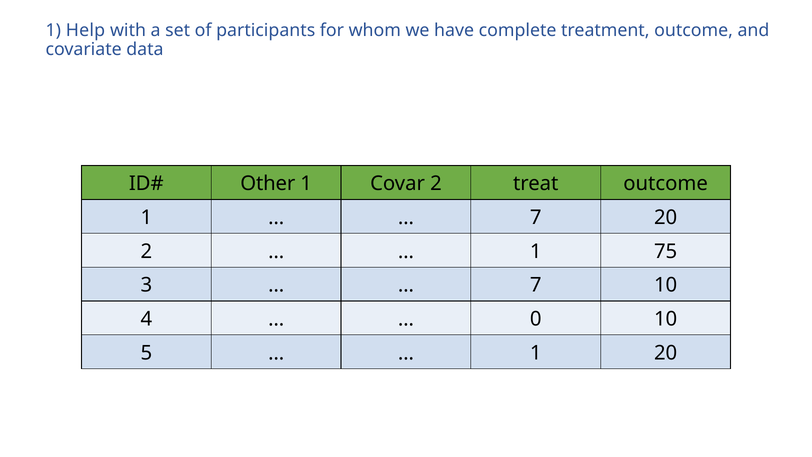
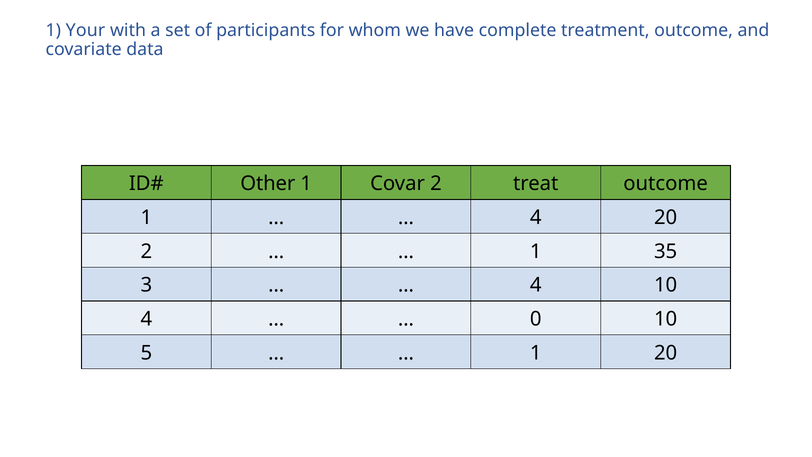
Help: Help -> Your
7 at (536, 217): 7 -> 4
75: 75 -> 35
7 at (536, 285): 7 -> 4
